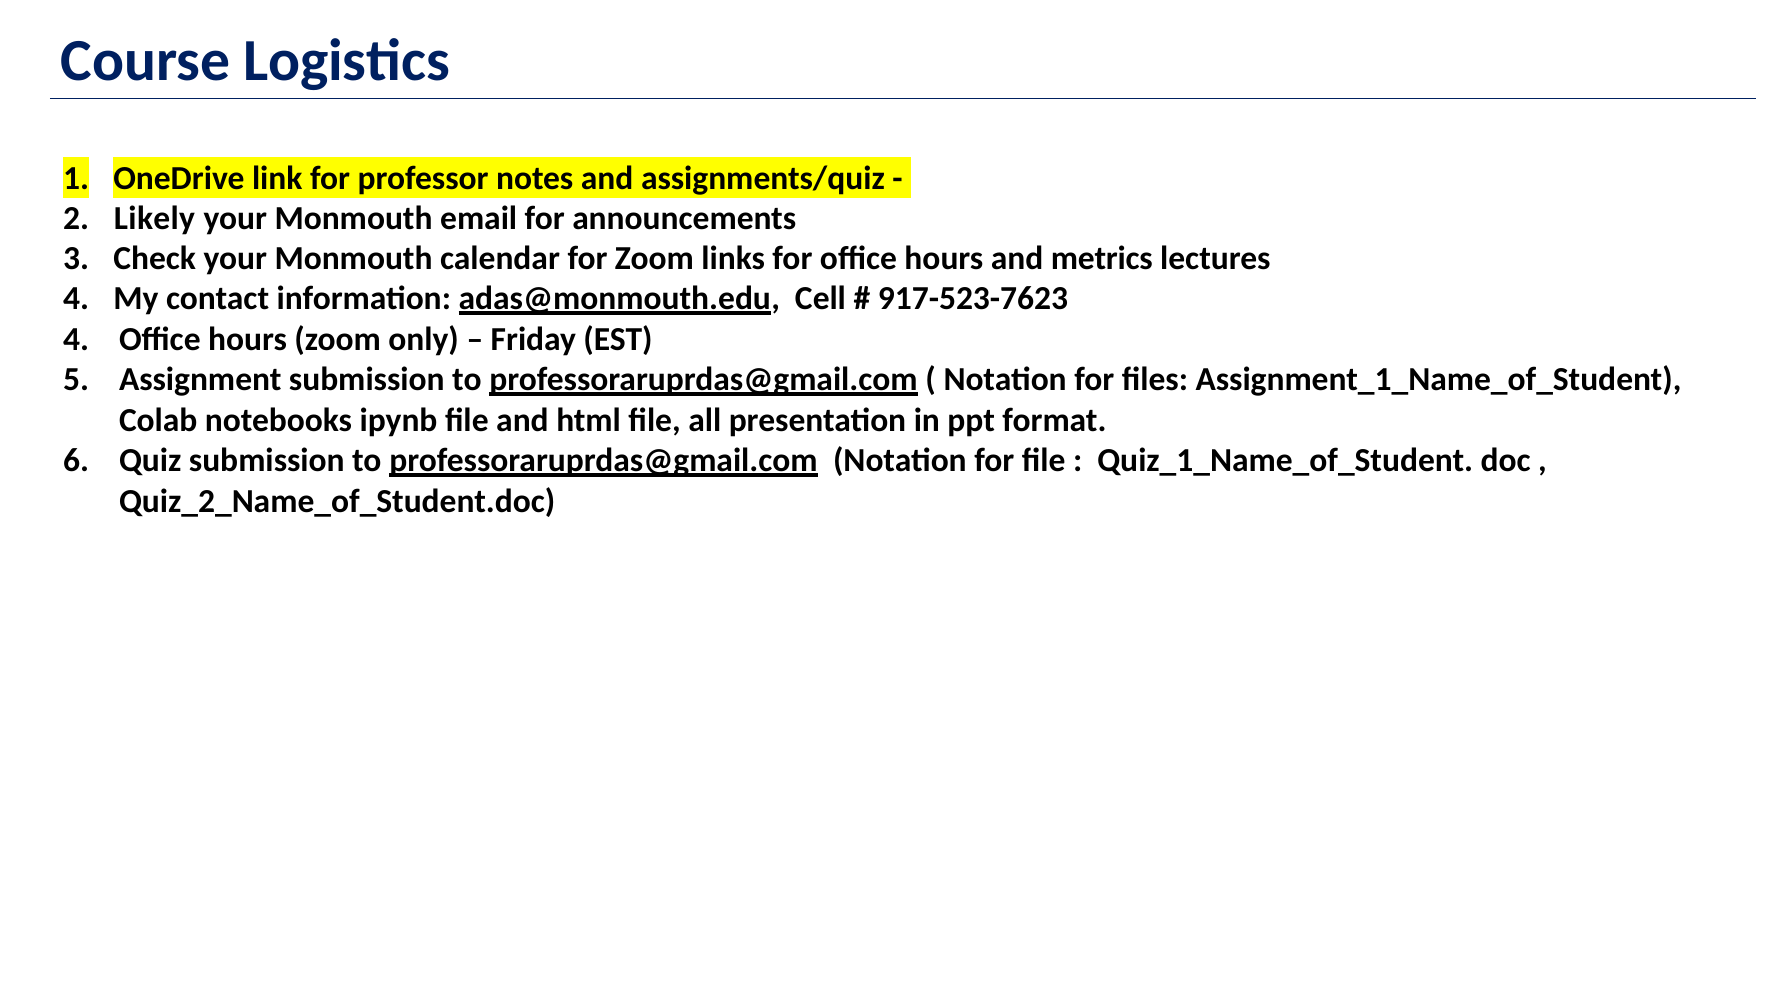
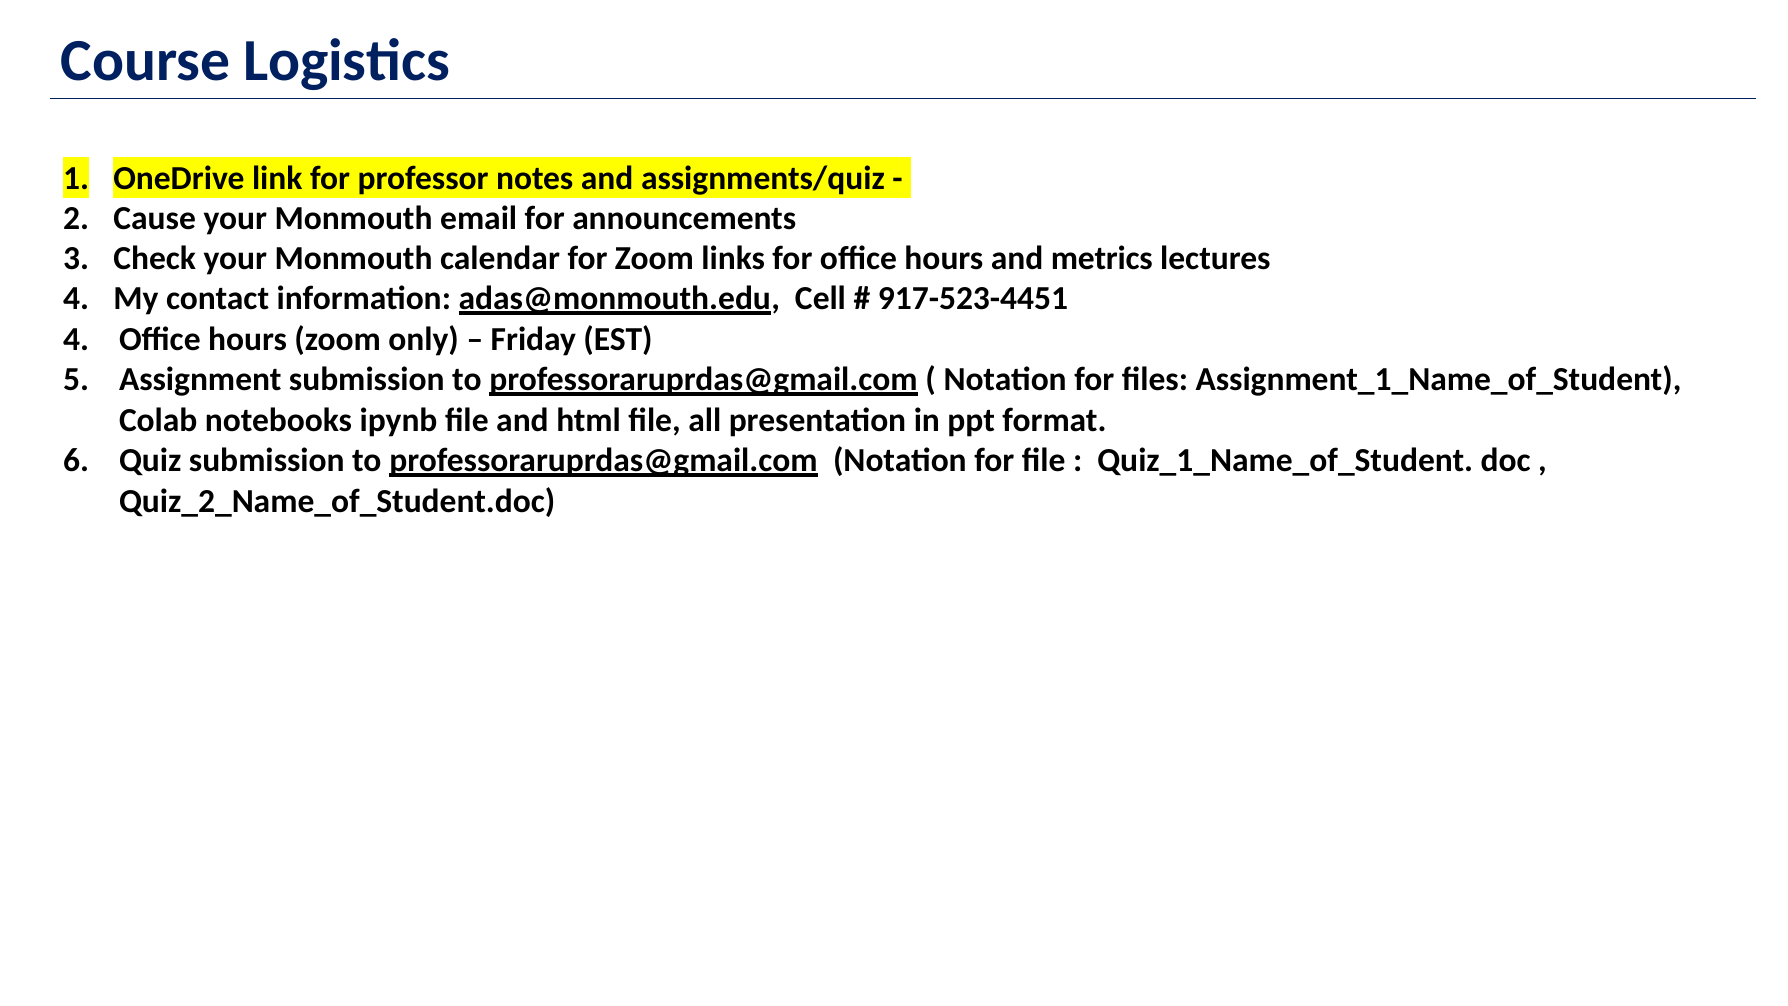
Likely: Likely -> Cause
917-523-7623: 917-523-7623 -> 917-523-4451
